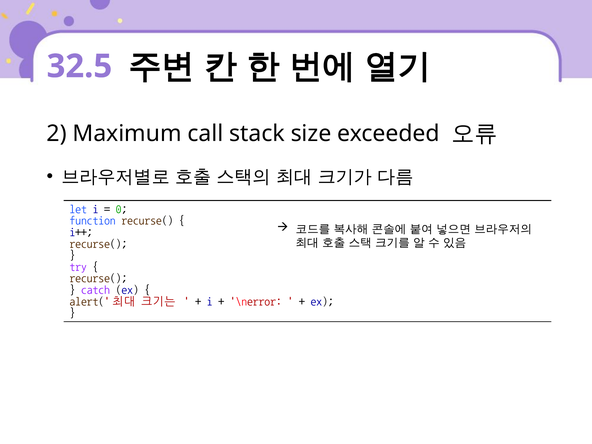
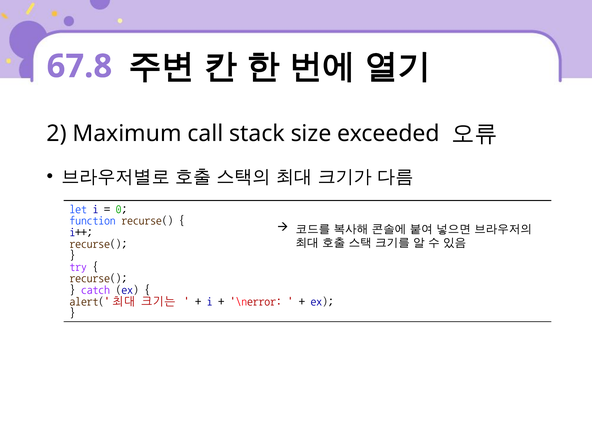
32.5: 32.5 -> 67.8
